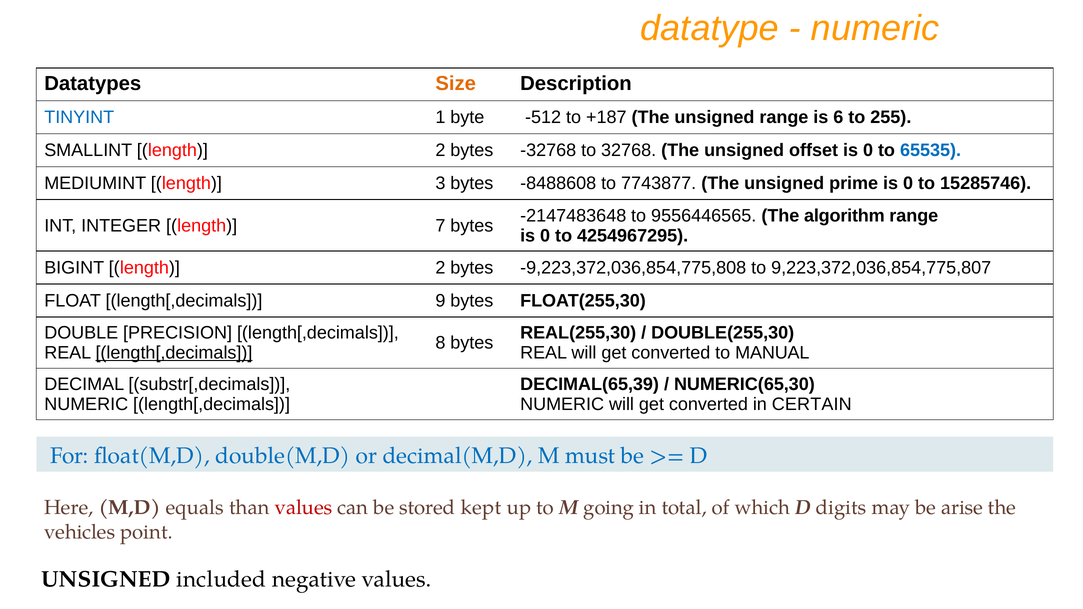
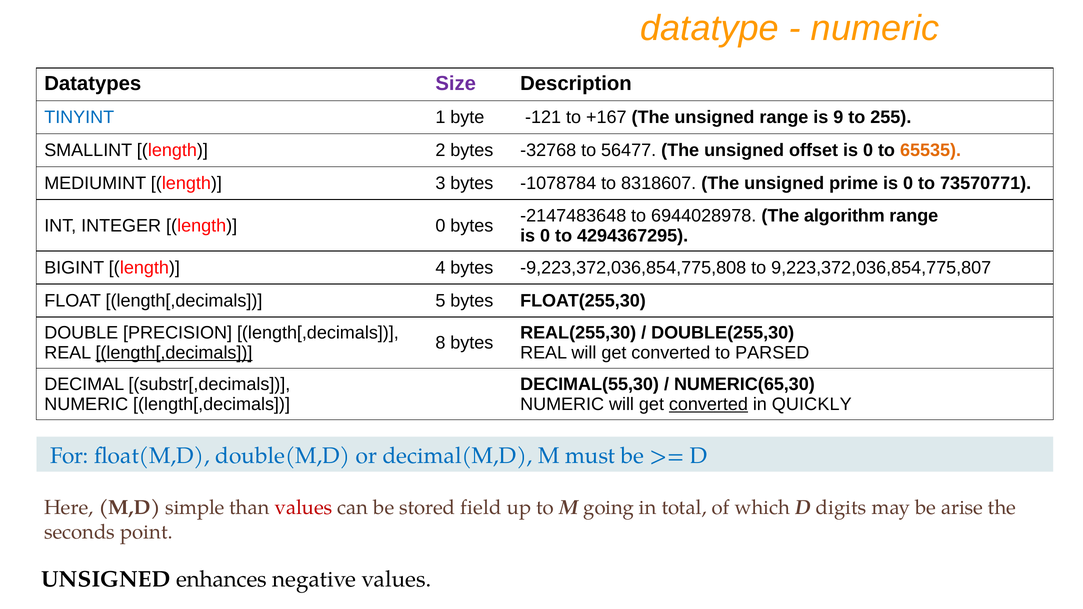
Size colour: orange -> purple
-512: -512 -> -121
+187: +187 -> +167
6: 6 -> 9
32768: 32768 -> 56477
65535 colour: blue -> orange
-8488608: -8488608 -> -1078784
7743877: 7743877 -> 8318607
15285746: 15285746 -> 73570771
9556446565: 9556446565 -> 6944028978
length 7: 7 -> 0
4254967295: 4254967295 -> 4294367295
BIGINT length 2: 2 -> 4
9: 9 -> 5
MANUAL: MANUAL -> PARSED
DECIMAL(65,39: DECIMAL(65,39 -> DECIMAL(55,30
converted at (708, 404) underline: none -> present
CERTAIN: CERTAIN -> QUICKLY
equals: equals -> simple
kept: kept -> field
vehicles: vehicles -> seconds
included: included -> enhances
